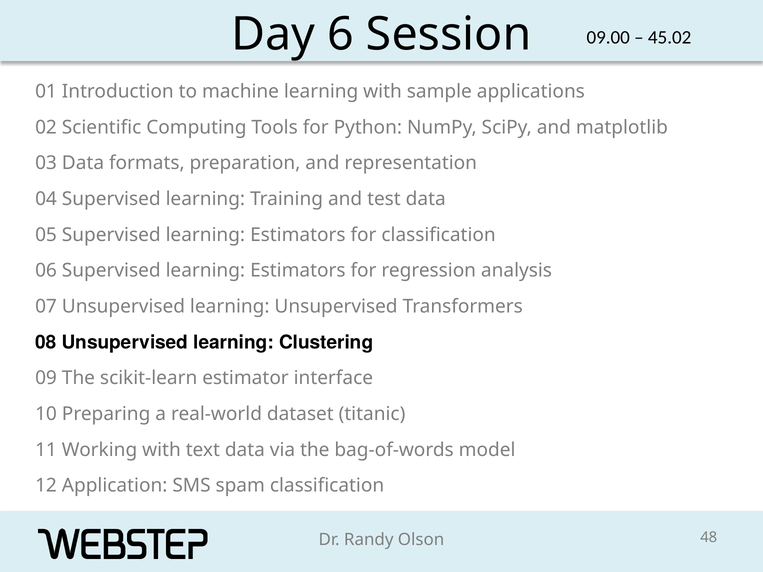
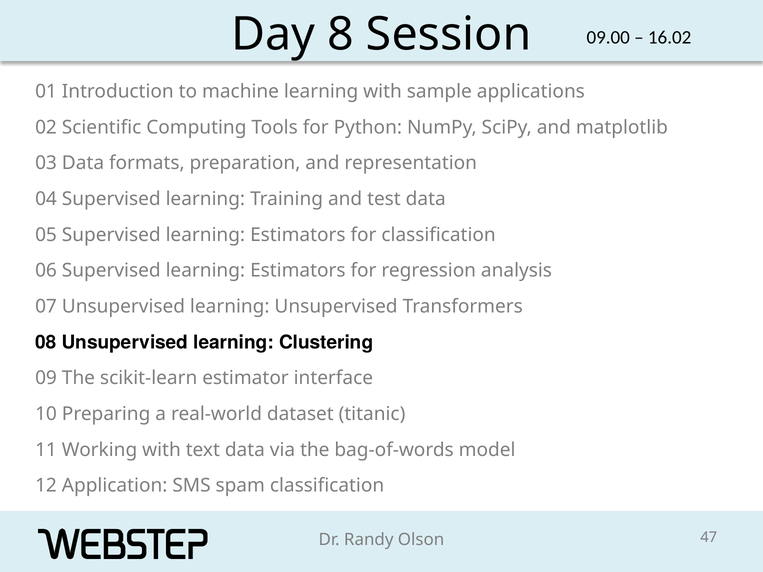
6: 6 -> 8
45.02: 45.02 -> 16.02
48: 48 -> 47
